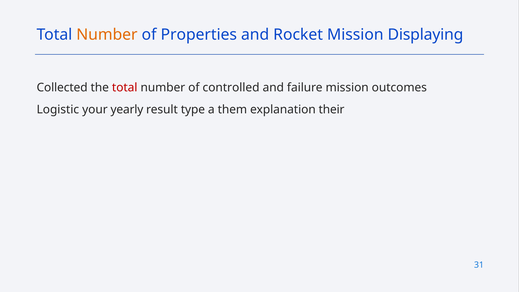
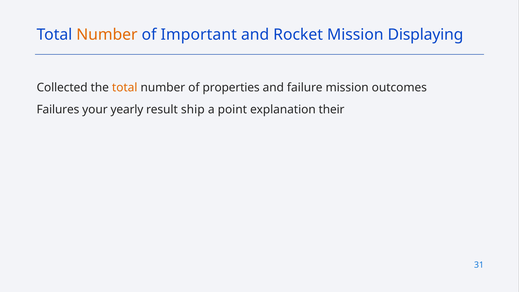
Properties: Properties -> Important
total at (125, 88) colour: red -> orange
controlled: controlled -> properties
Logistic: Logistic -> Failures
type: type -> ship
them: them -> point
